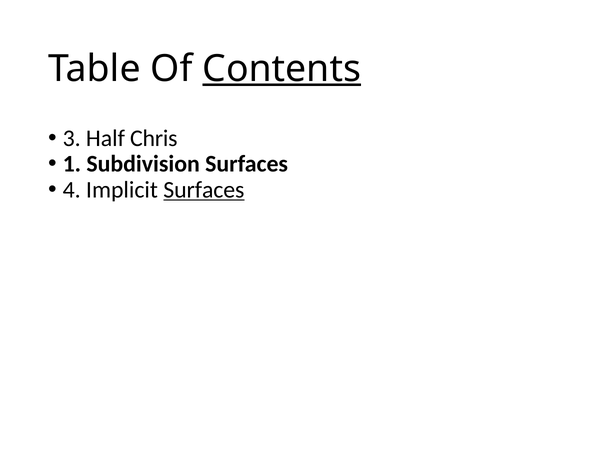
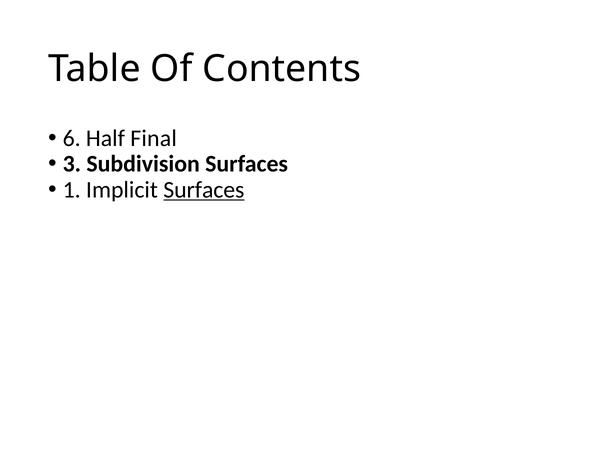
Contents underline: present -> none
3: 3 -> 6
Chris: Chris -> Final
1: 1 -> 3
4: 4 -> 1
